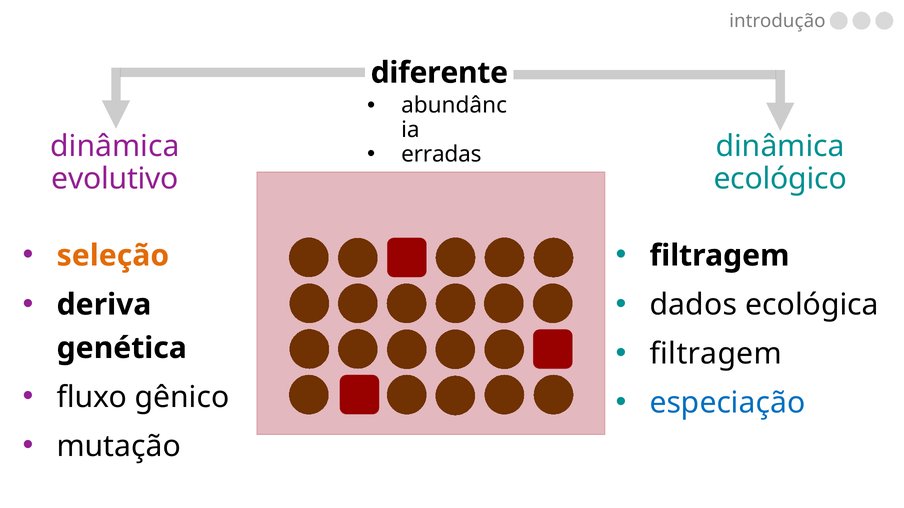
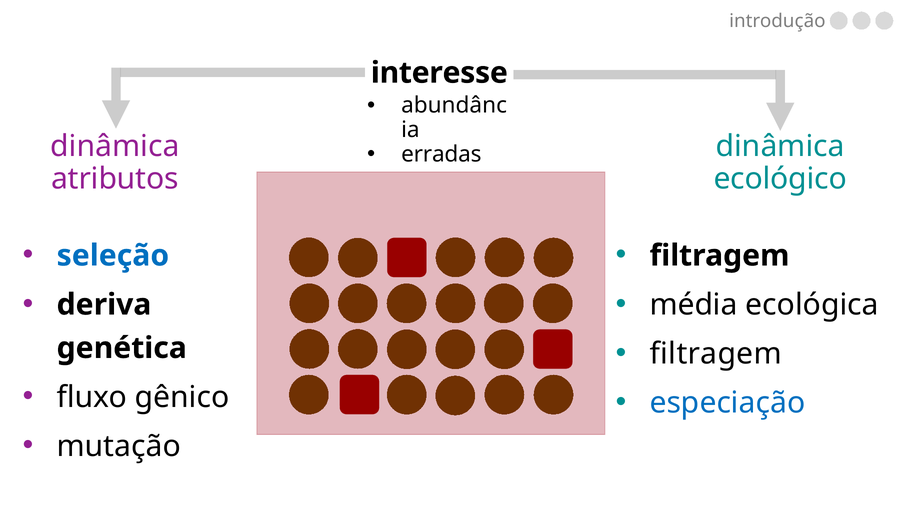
diferente: diferente -> interesse
evolutivo: evolutivo -> atributos
seleção colour: orange -> blue
dados: dados -> média
